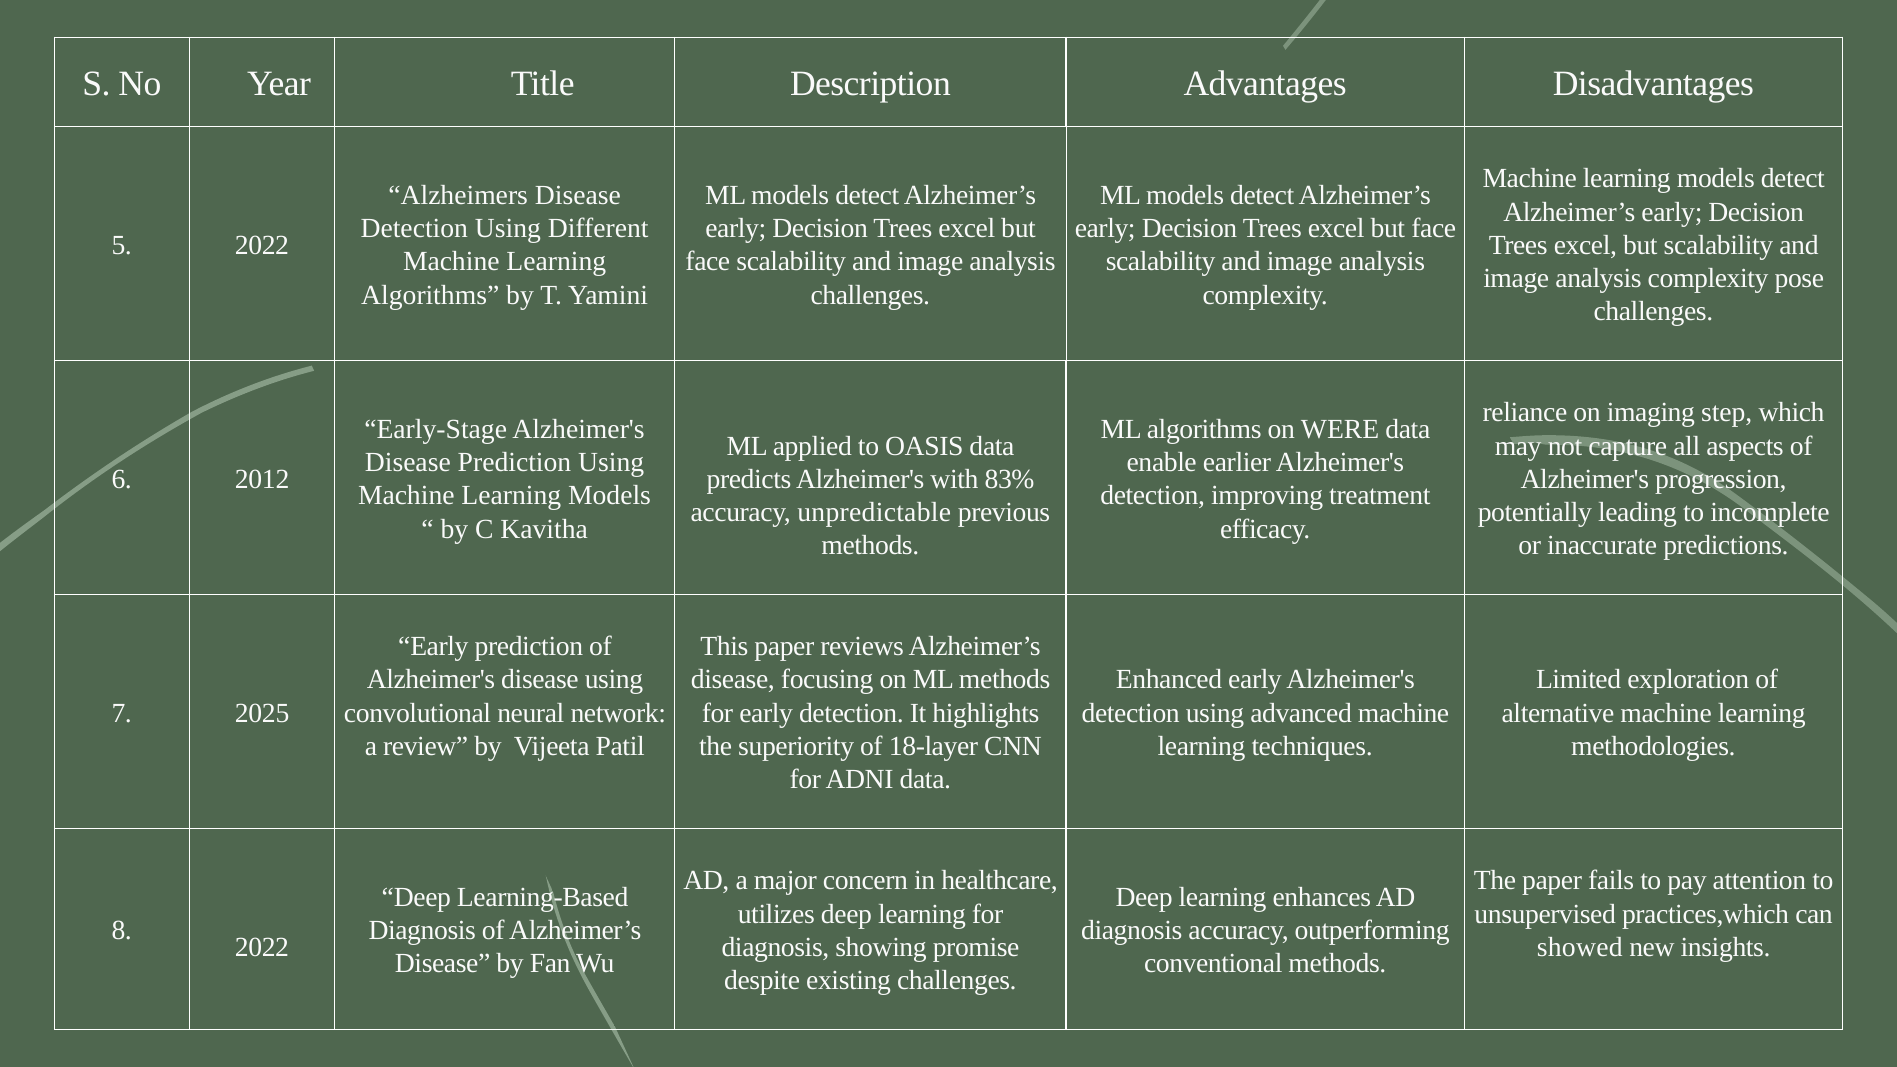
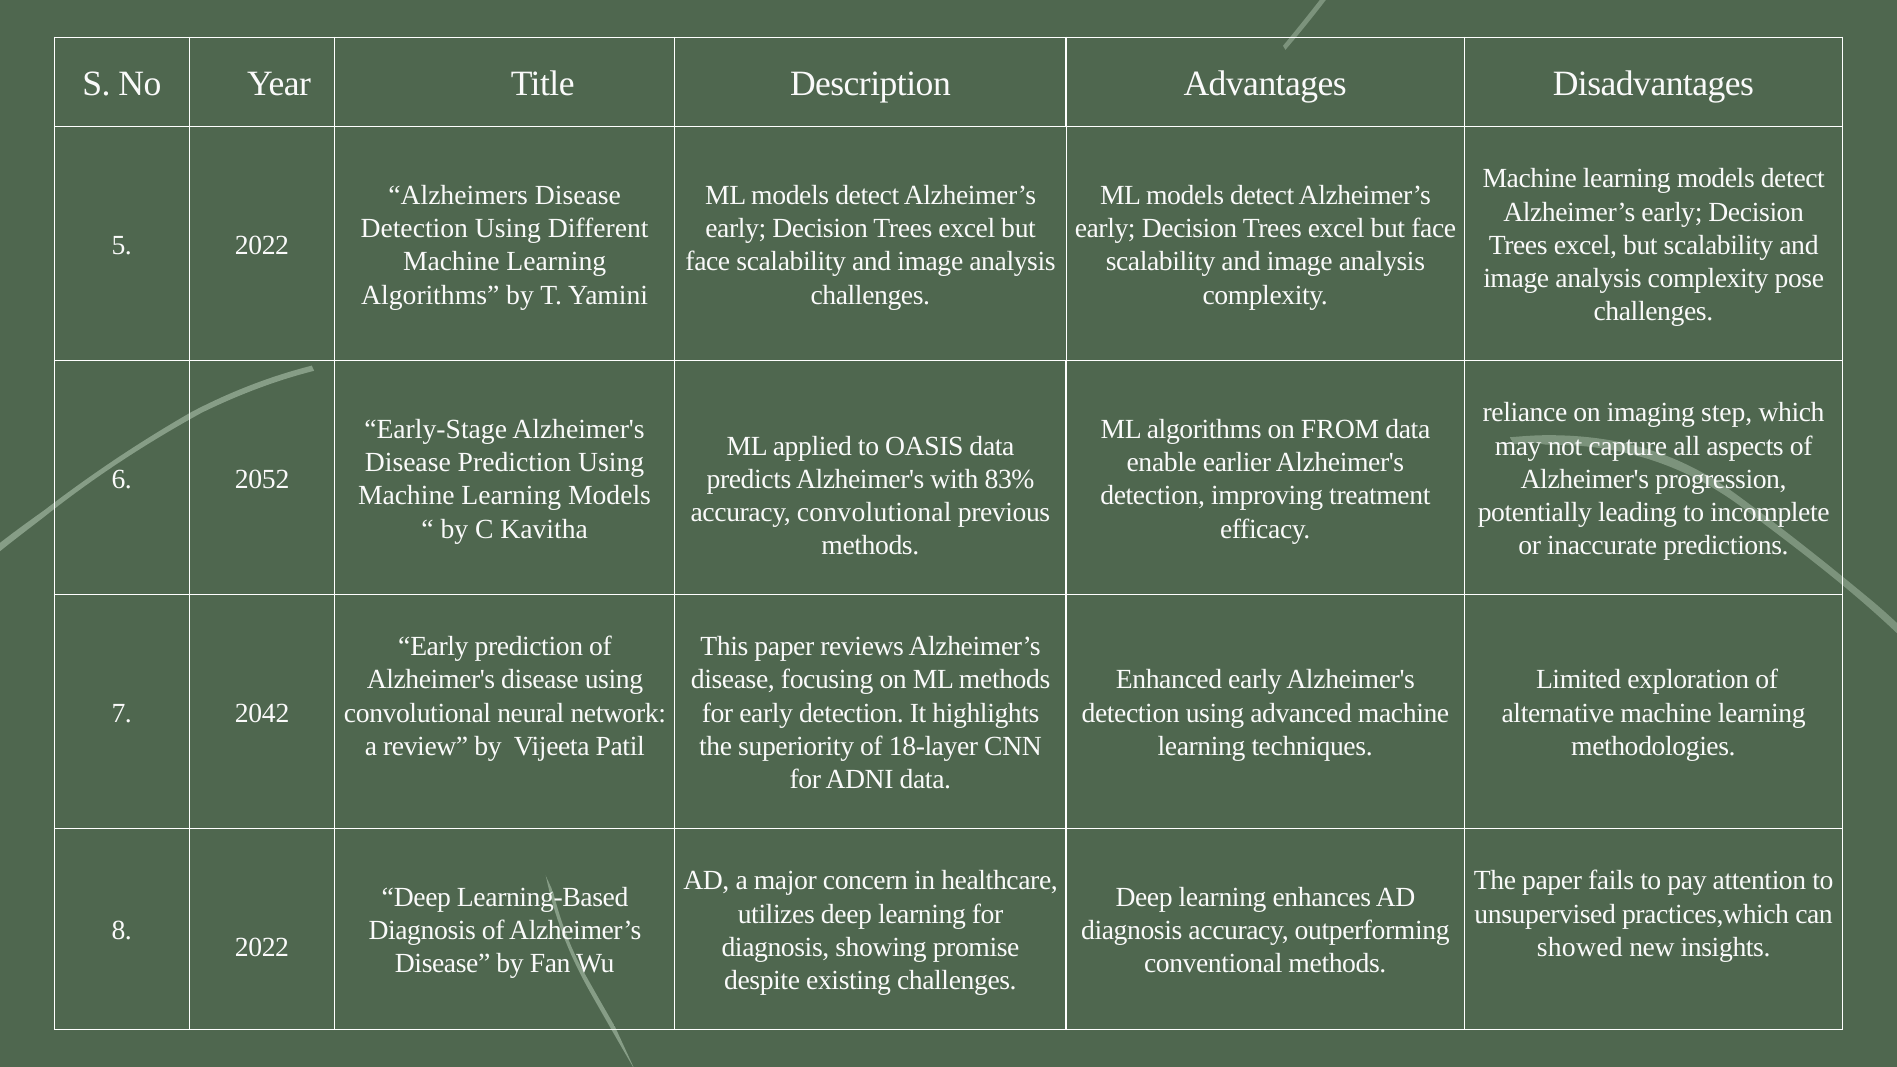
WERE: WERE -> FROM
2012: 2012 -> 2052
accuracy unpredictable: unpredictable -> convolutional
2025: 2025 -> 2042
